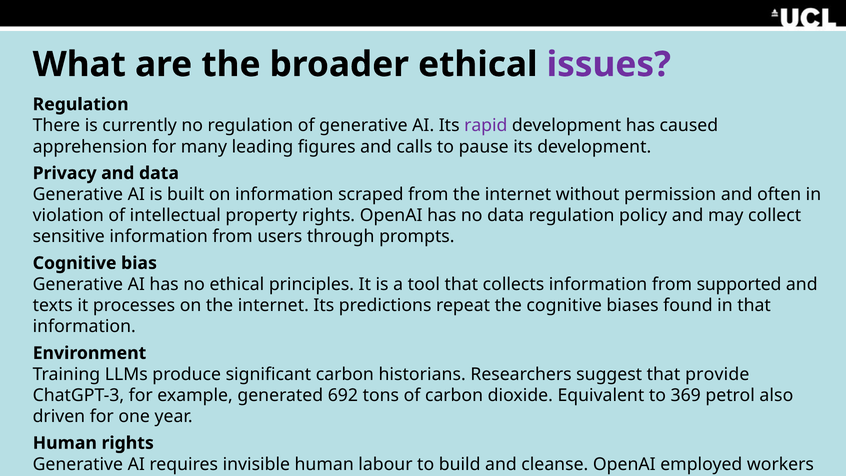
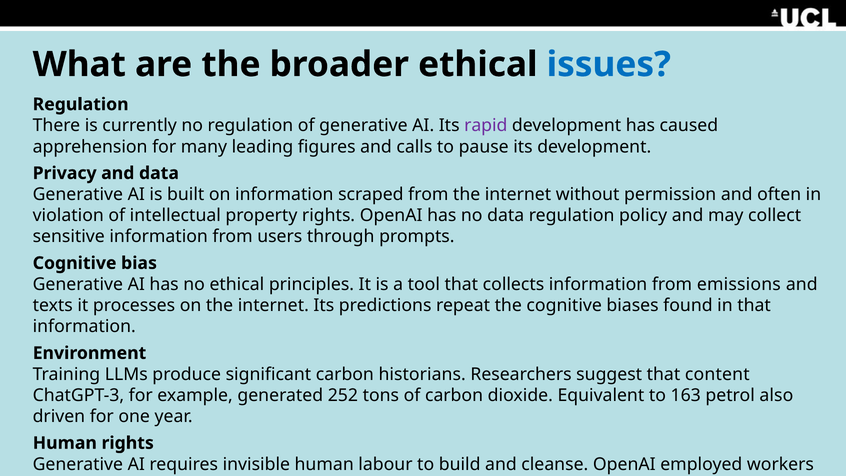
issues colour: purple -> blue
supported: supported -> emissions
provide: provide -> content
692: 692 -> 252
369: 369 -> 163
